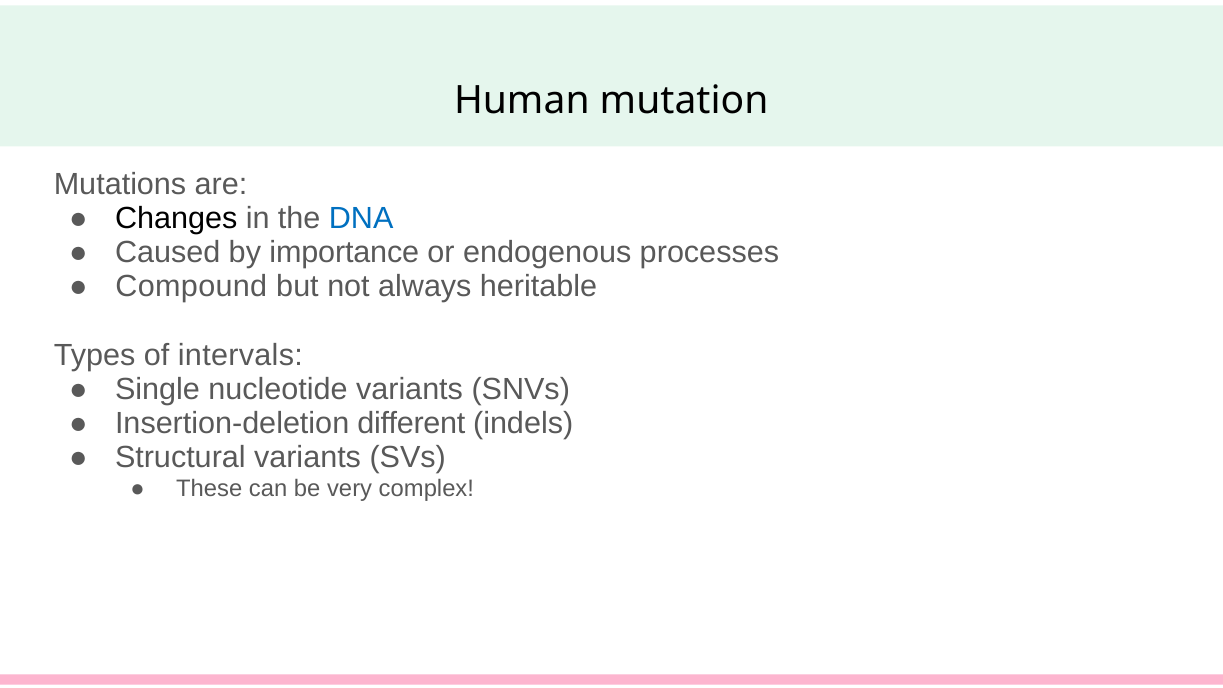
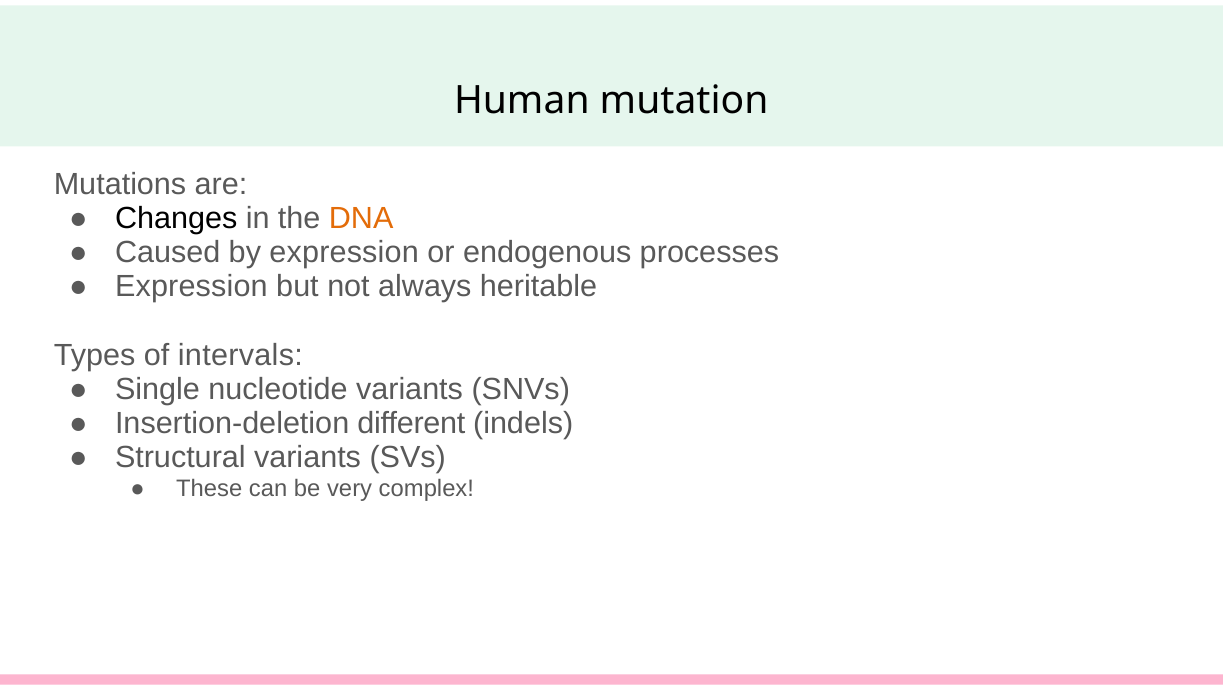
DNA colour: blue -> orange
by importance: importance -> expression
Compound at (191, 287): Compound -> Expression
